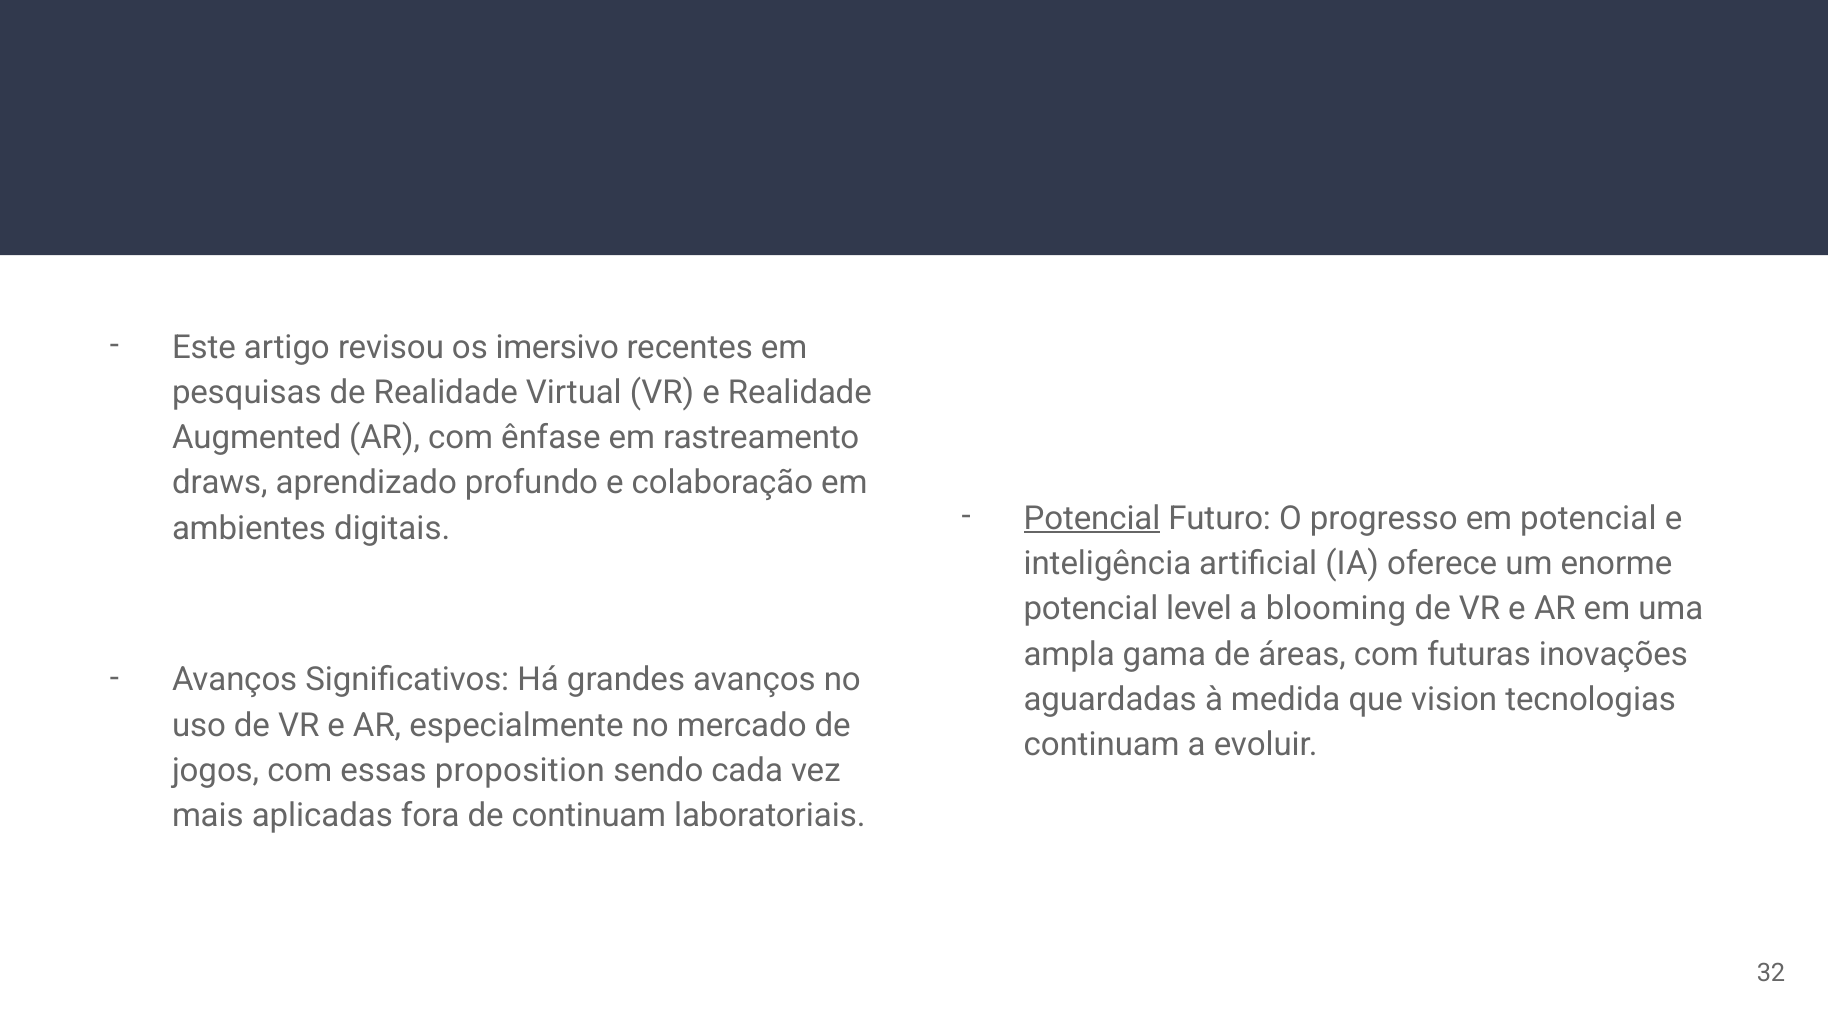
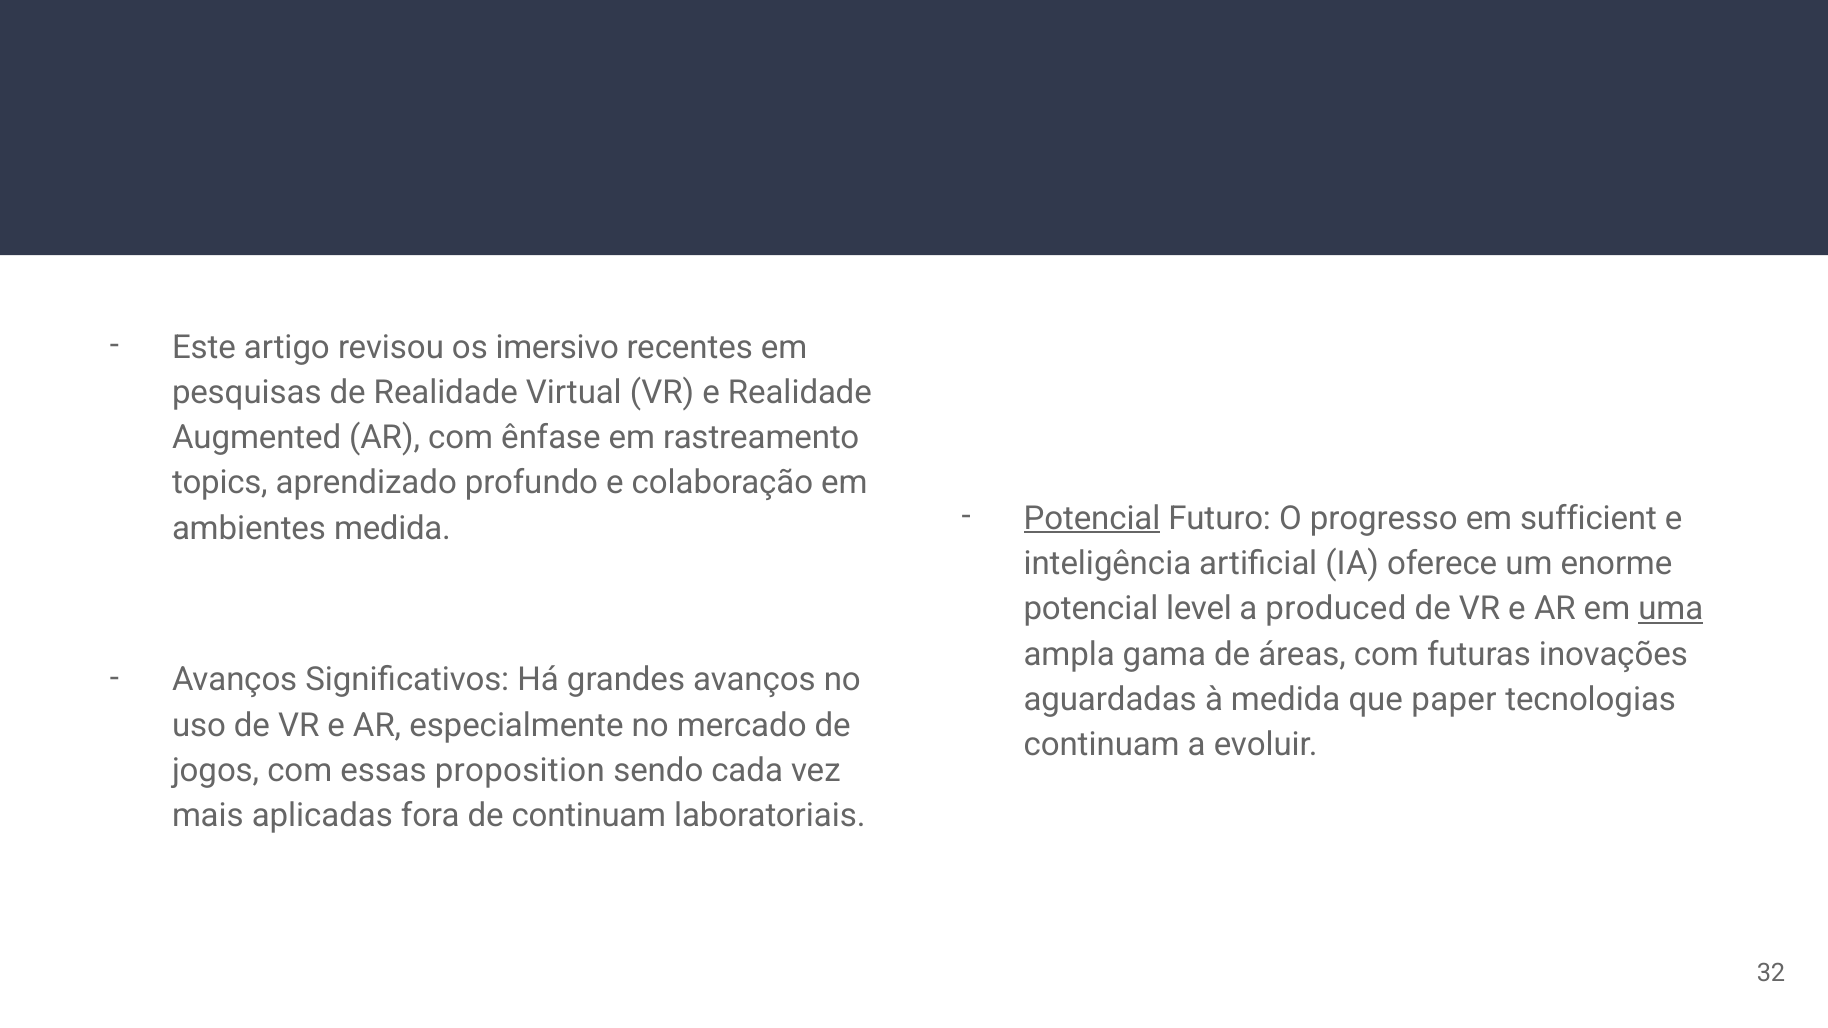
draws: draws -> topics
em potencial: potencial -> sufficient
ambientes digitais: digitais -> medida
blooming: blooming -> produced
uma underline: none -> present
vision: vision -> paper
